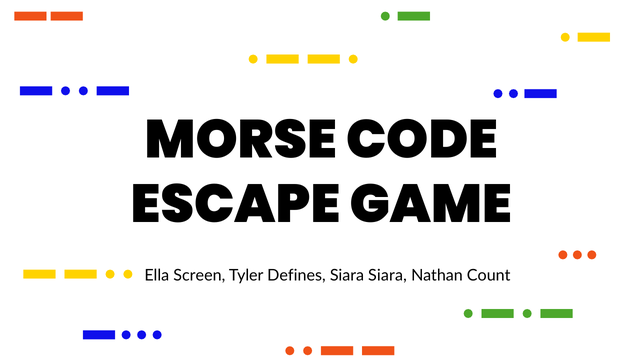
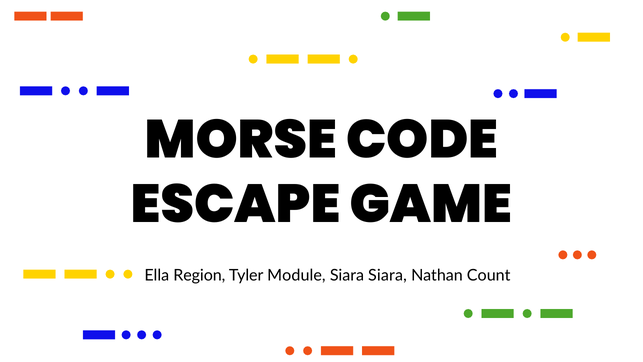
Screen: Screen -> Region
Defines: Defines -> Module
